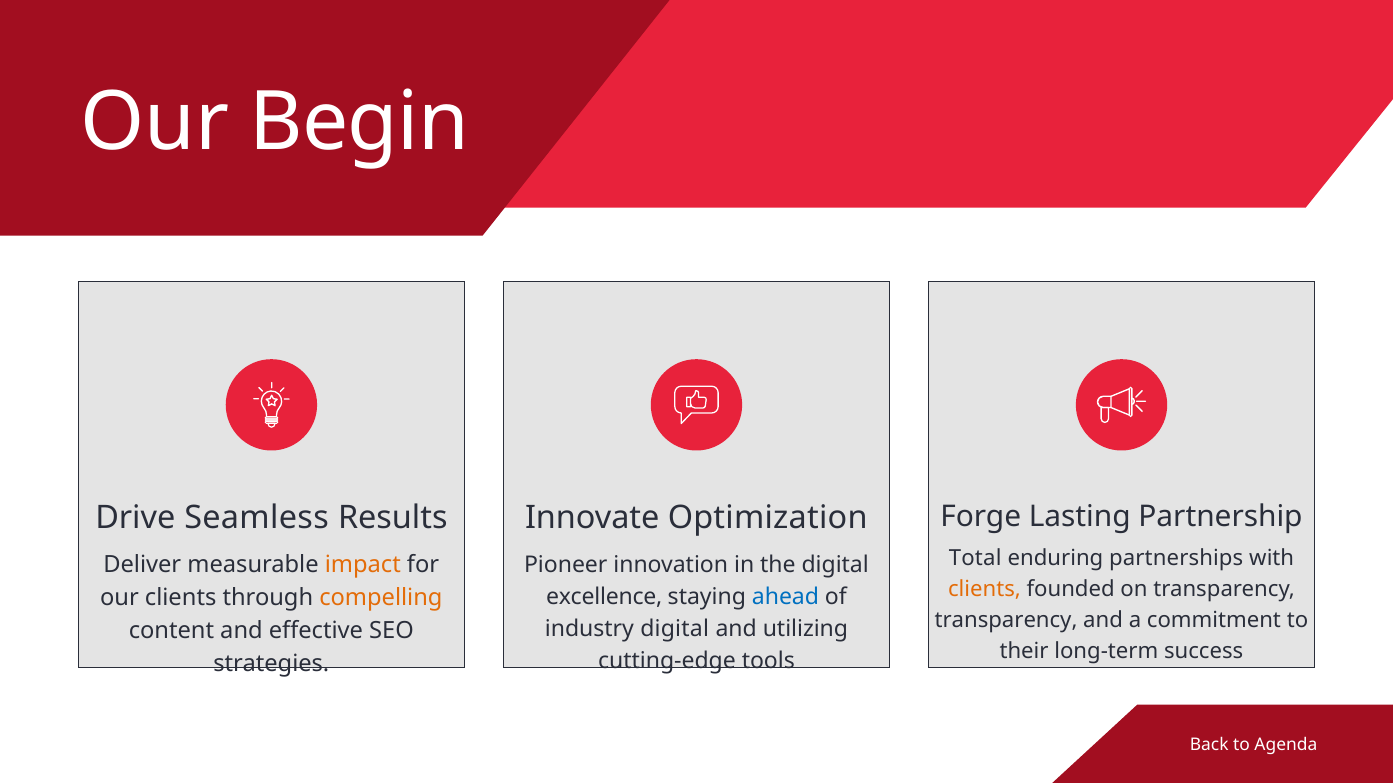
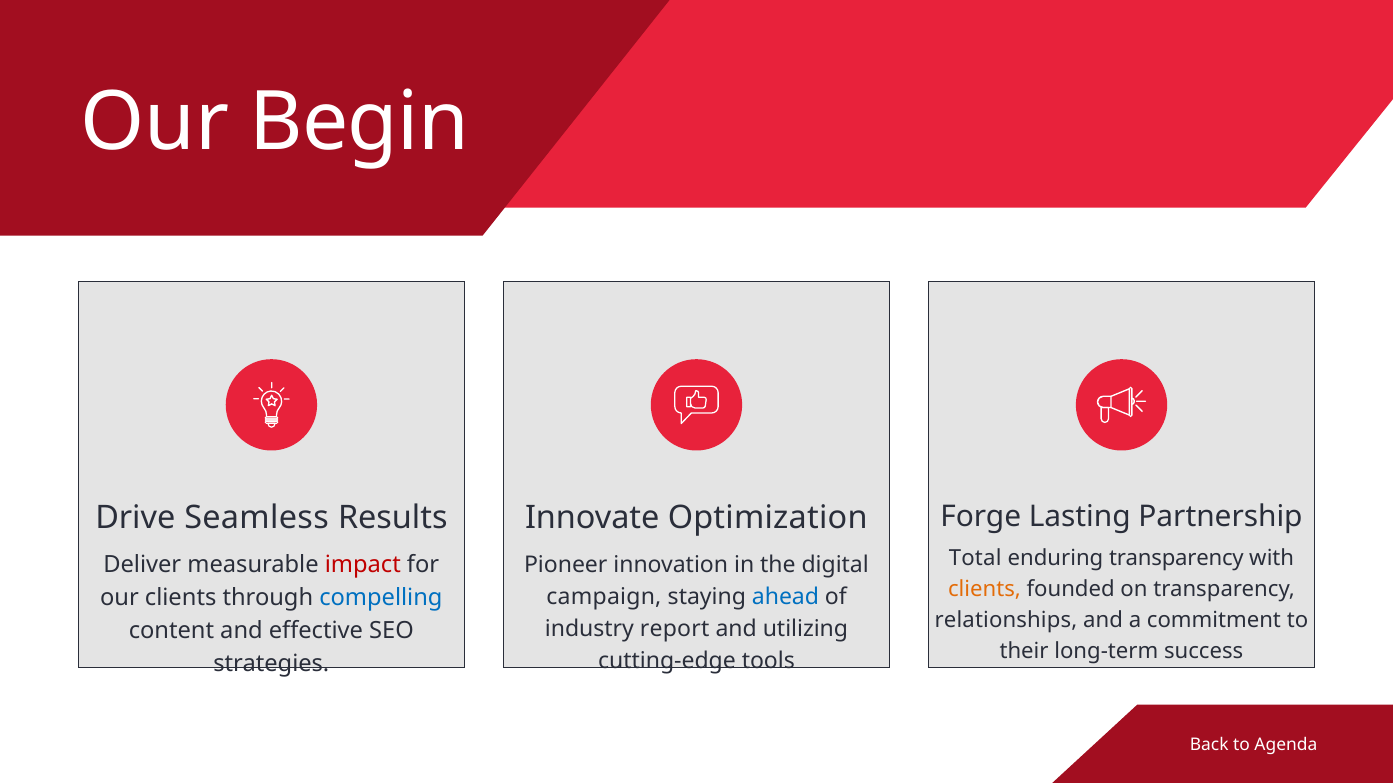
enduring partnerships: partnerships -> transparency
impact colour: orange -> red
excellence: excellence -> campaign
compelling colour: orange -> blue
transparency at (1006, 621): transparency -> relationships
industry digital: digital -> report
